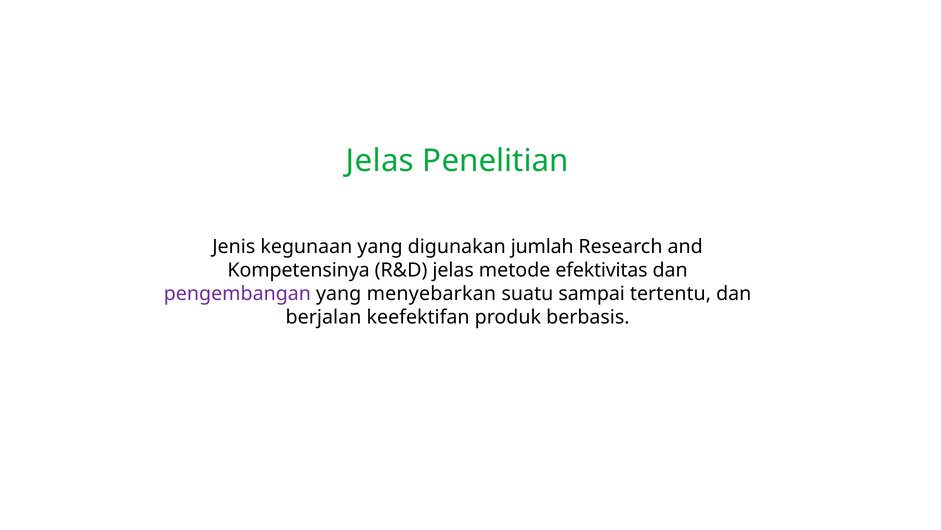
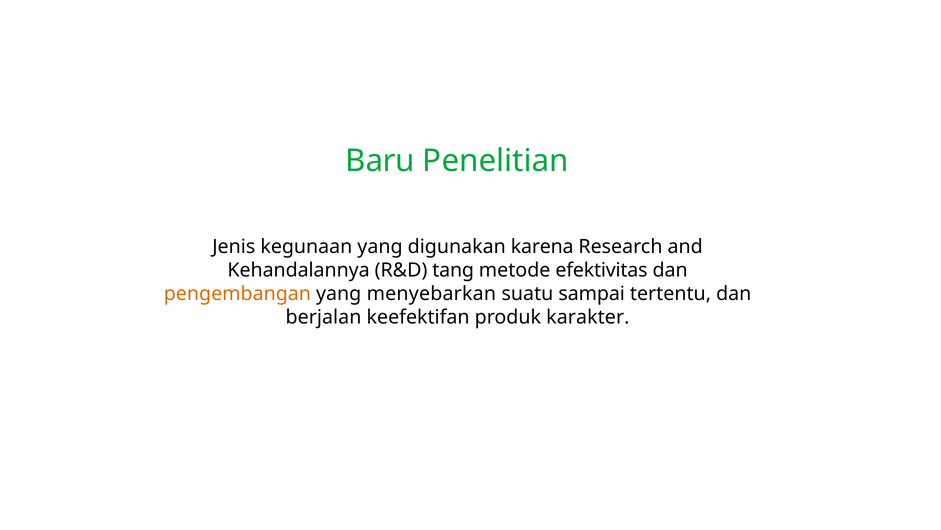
Jelas at (380, 161): Jelas -> Baru
jumlah: jumlah -> karena
Kompetensinya: Kompetensinya -> Kehandalannya
R&D jelas: jelas -> tang
pengembangan colour: purple -> orange
berbasis: berbasis -> karakter
